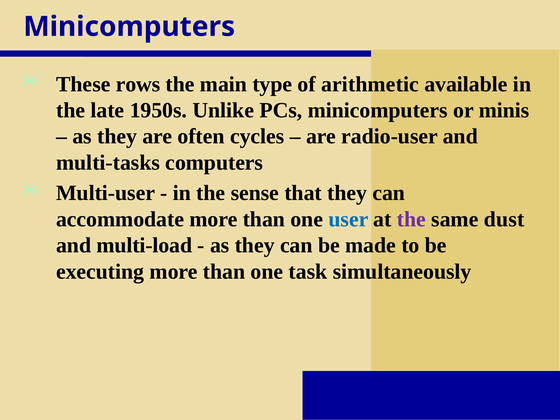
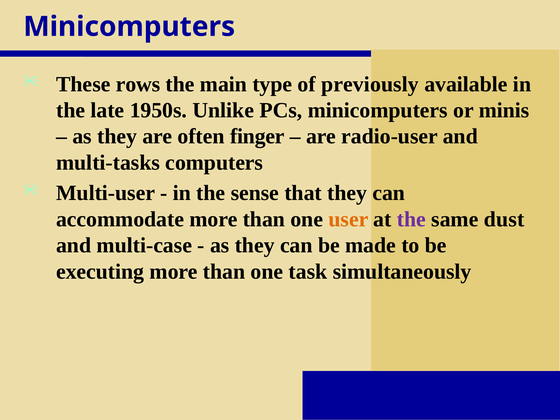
arithmetic: arithmetic -> previously
cycles: cycles -> finger
user colour: blue -> orange
multi-load: multi-load -> multi-case
